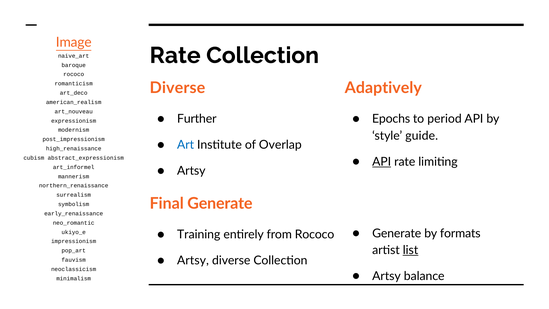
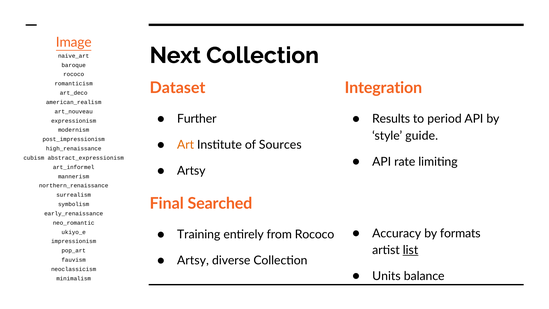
Rate at (175, 55): Rate -> Next
Diverse at (177, 88): Diverse -> Dataset
Adaptively: Adaptively -> Integration
Epochs: Epochs -> Results
Art colour: blue -> orange
Overlap: Overlap -> Sources
API at (382, 162) underline: present -> none
Final Generate: Generate -> Searched
Generate at (397, 233): Generate -> Accuracy
Artsy at (386, 276): Artsy -> Units
